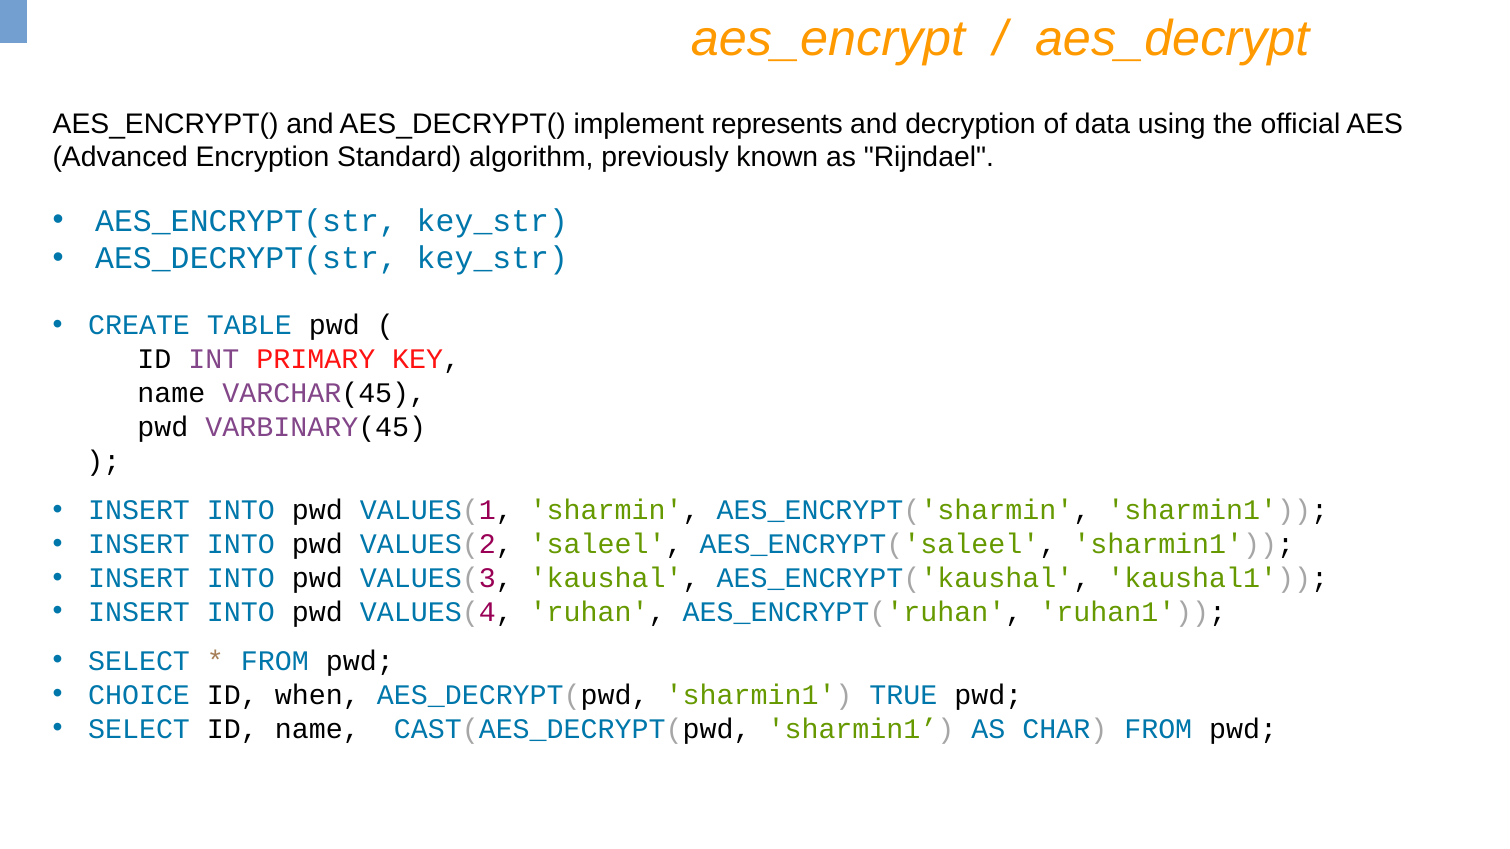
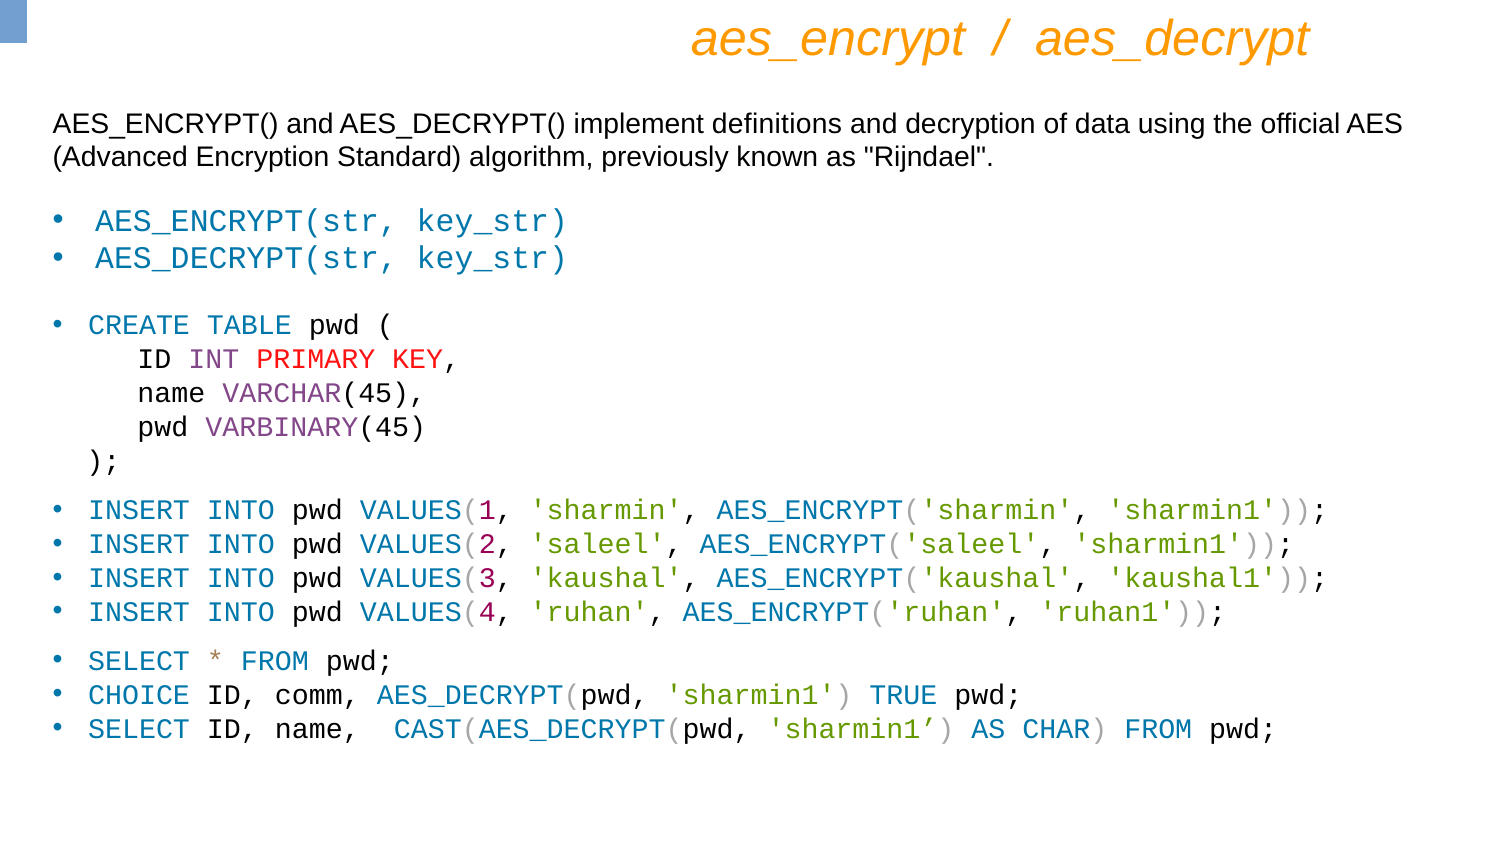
represents: represents -> definitions
when: when -> comm
